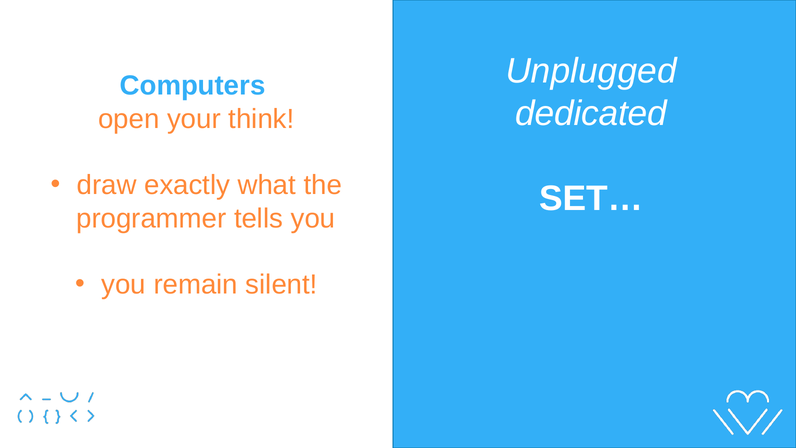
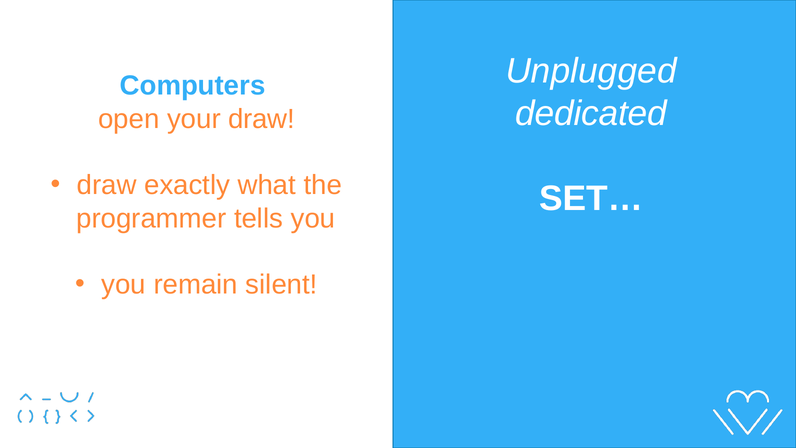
your think: think -> draw
